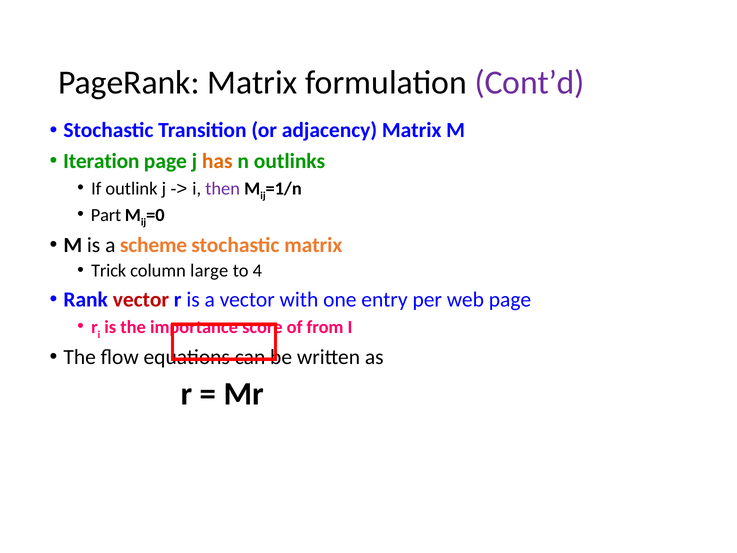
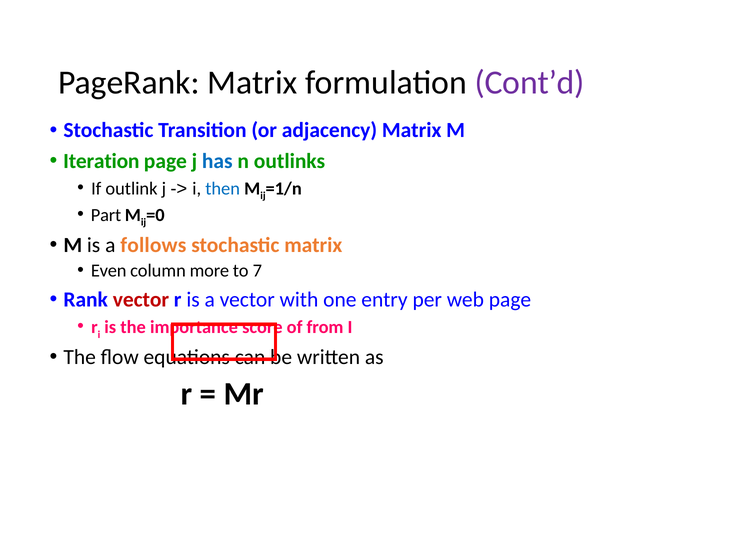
has colour: orange -> blue
then colour: purple -> blue
scheme: scheme -> follows
Trick: Trick -> Even
large: large -> more
4: 4 -> 7
